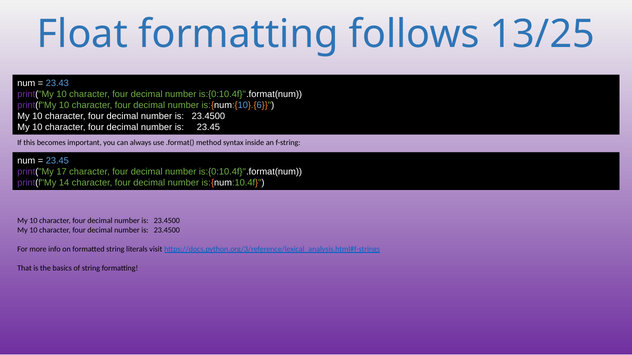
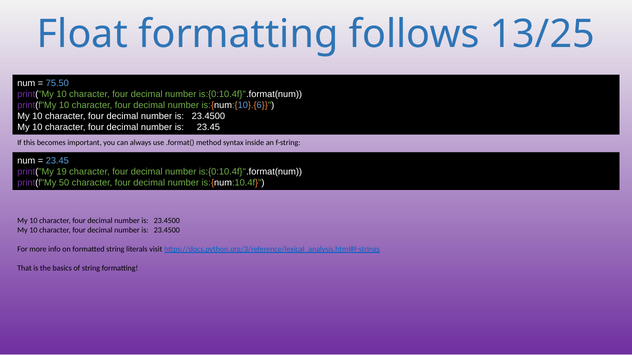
23.43: 23.43 -> 75.50
17: 17 -> 19
14: 14 -> 50
